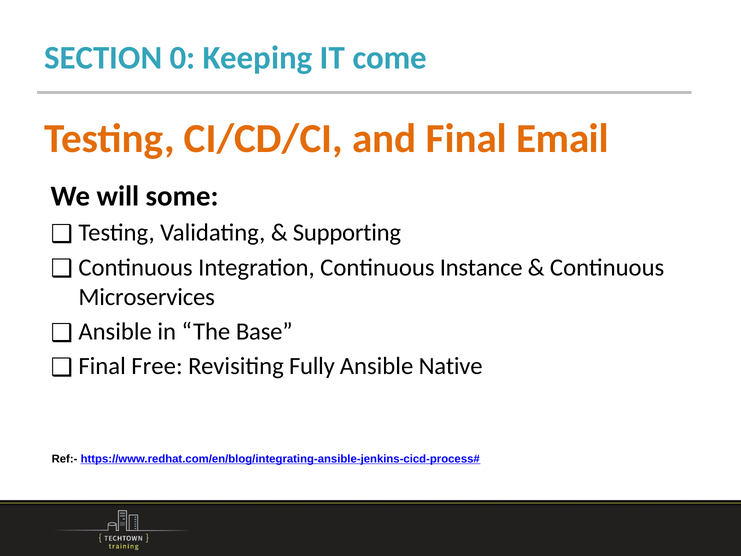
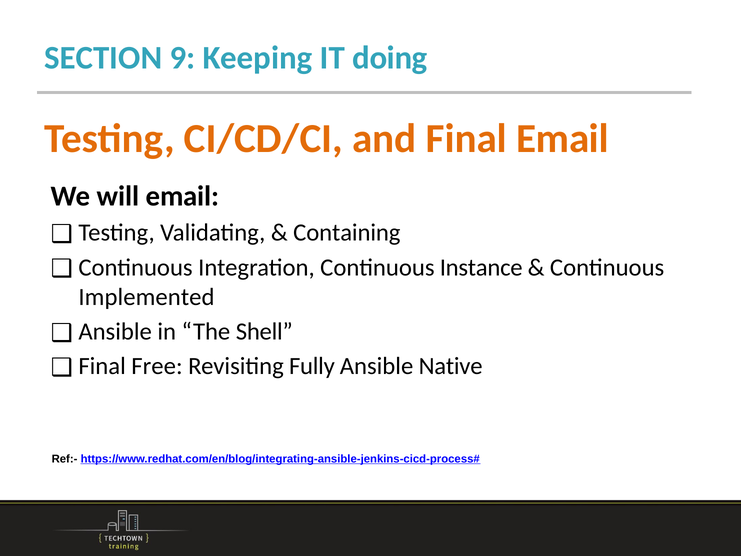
0: 0 -> 9
come: come -> doing
will some: some -> email
Supporting: Supporting -> Containing
Microservices: Microservices -> Implemented
Base: Base -> Shell
